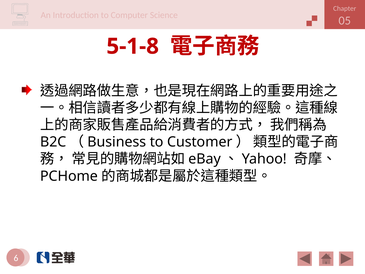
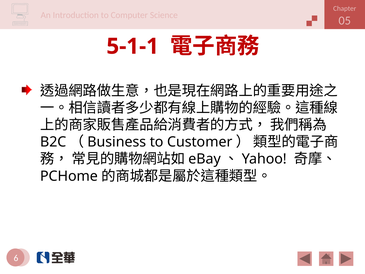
5-1-8: 5-1-8 -> 5-1-1
